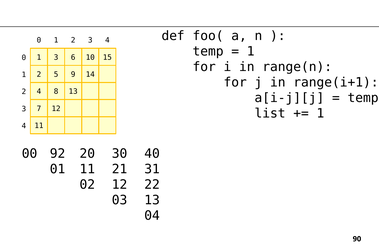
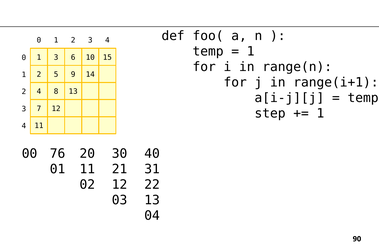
list: list -> step
92: 92 -> 76
